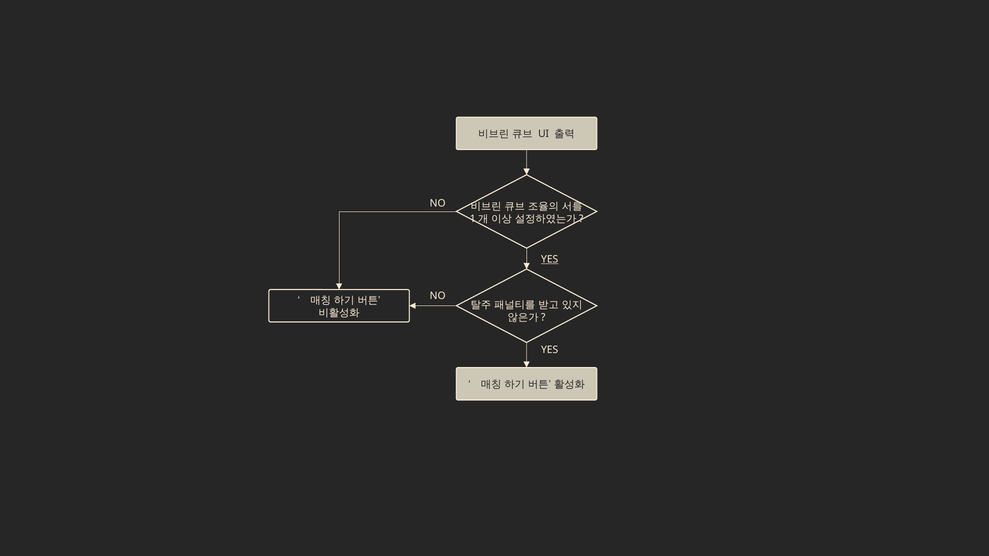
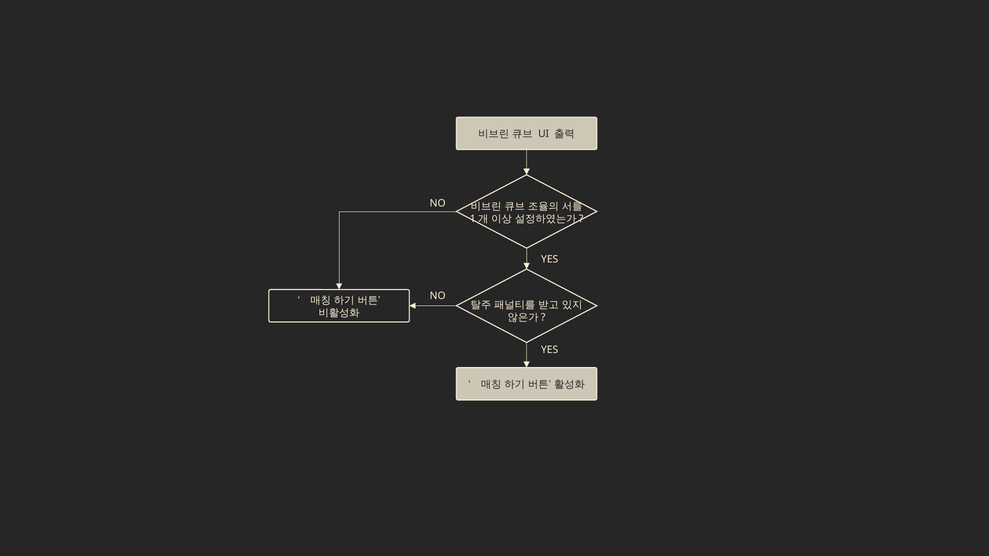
YES at (550, 259) underline: present -> none
